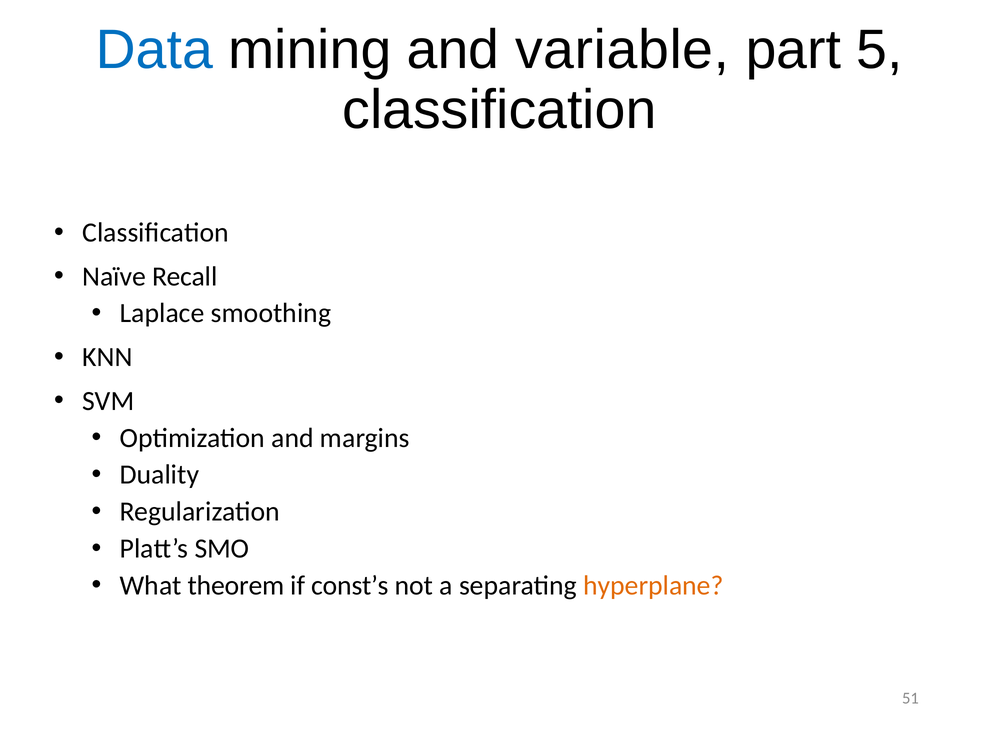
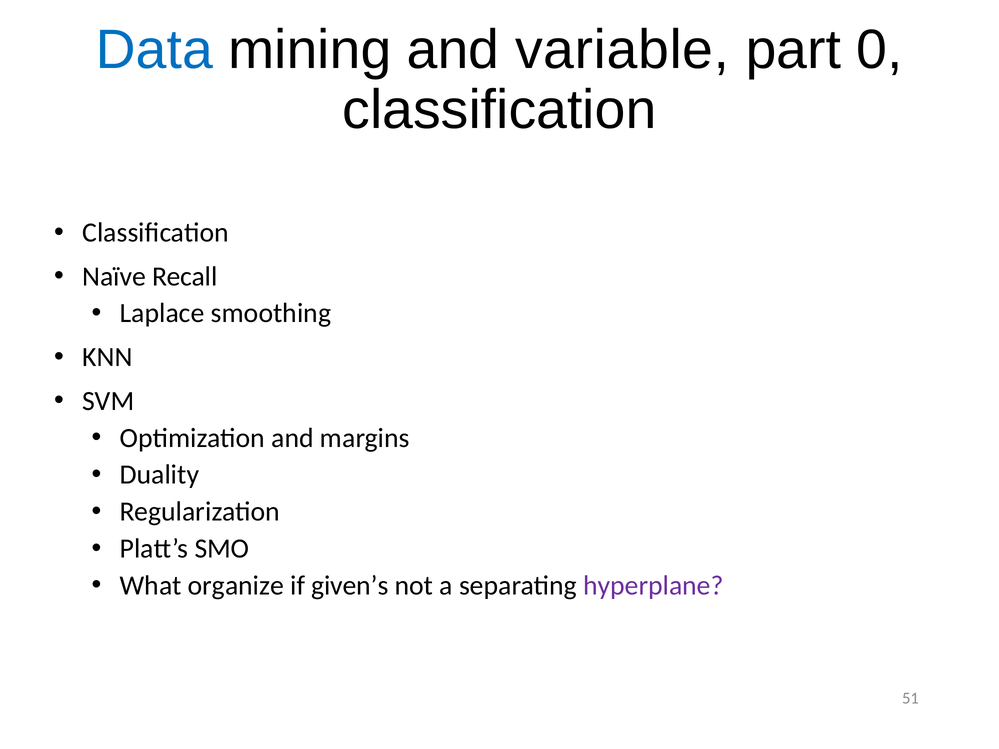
5: 5 -> 0
theorem: theorem -> organize
const’s: const’s -> given’s
hyperplane colour: orange -> purple
